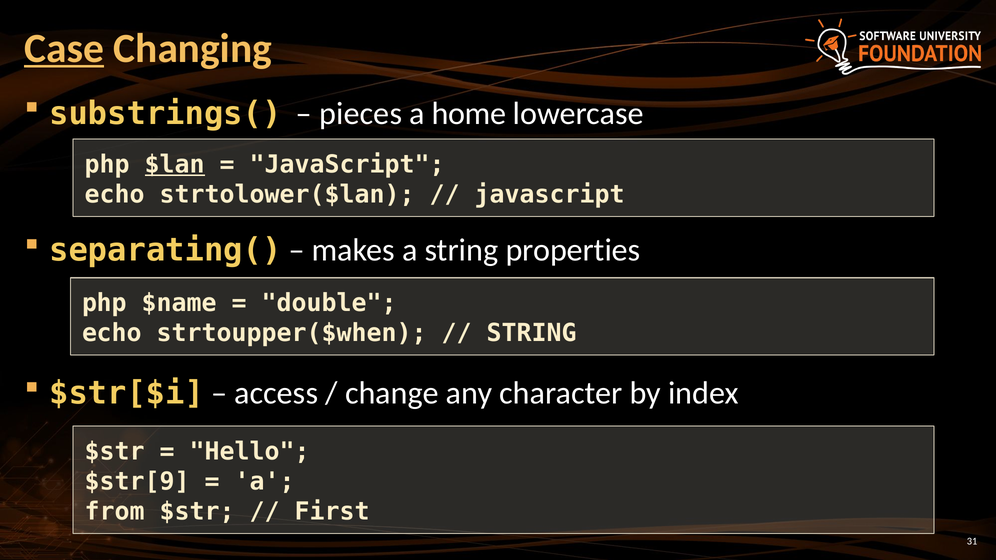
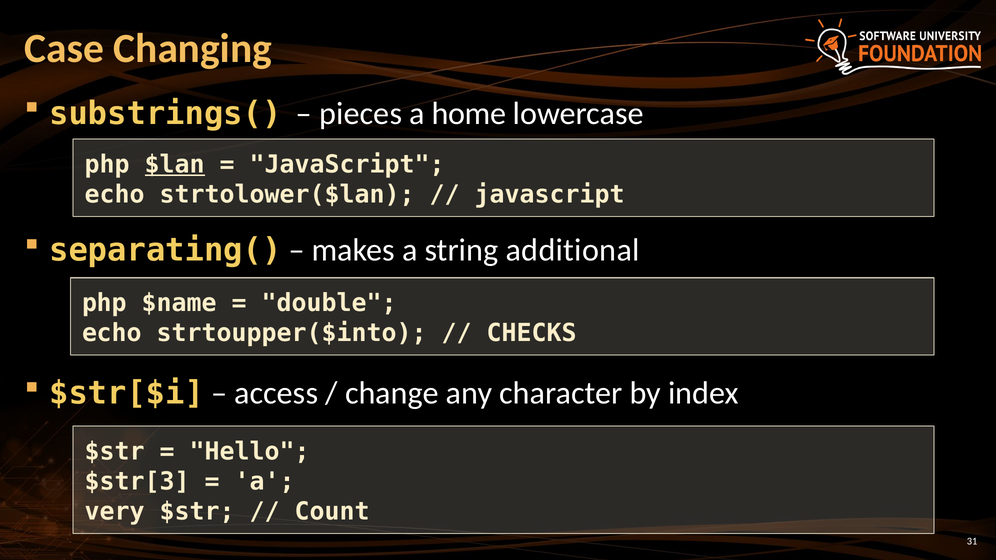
Case underline: present -> none
properties: properties -> additional
strtoupper($when: strtoupper($when -> strtoupper($into
STRING at (532, 333): STRING -> CHECKS
$str[9: $str[9 -> $str[3
from: from -> very
First: First -> Count
